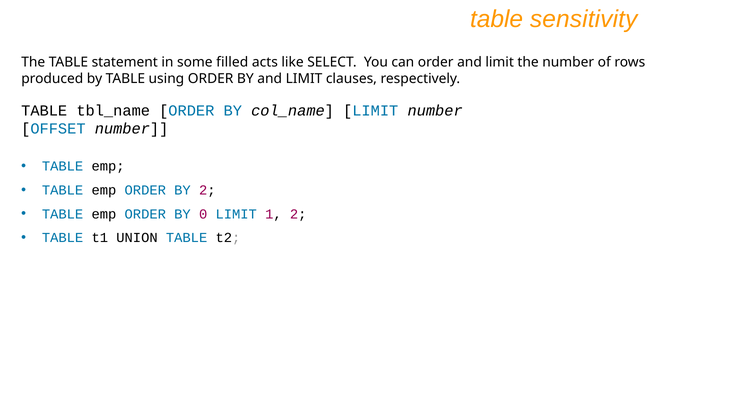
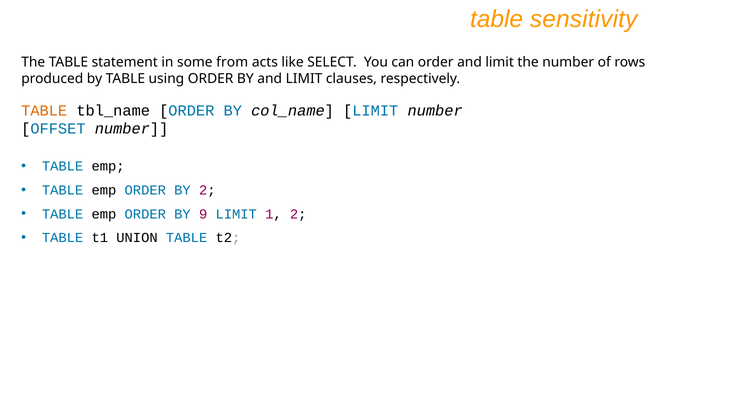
filled: filled -> from
TABLE at (44, 111) colour: black -> orange
0: 0 -> 9
